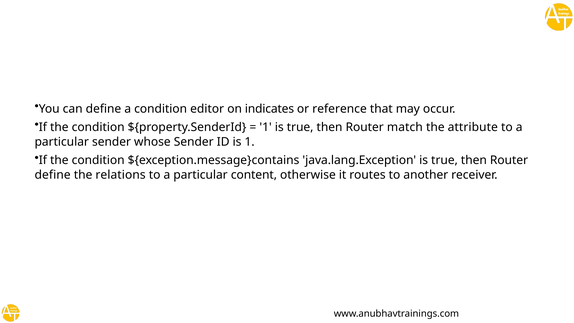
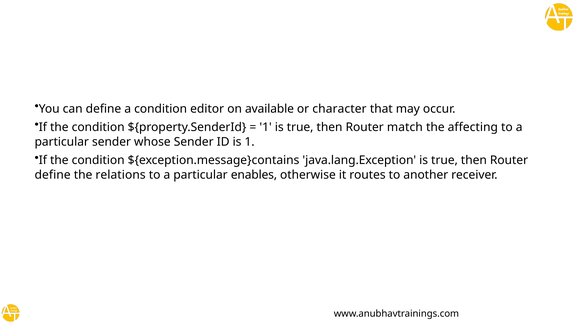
indicates: indicates -> available
reference: reference -> character
attribute: attribute -> affecting
content: content -> enables
